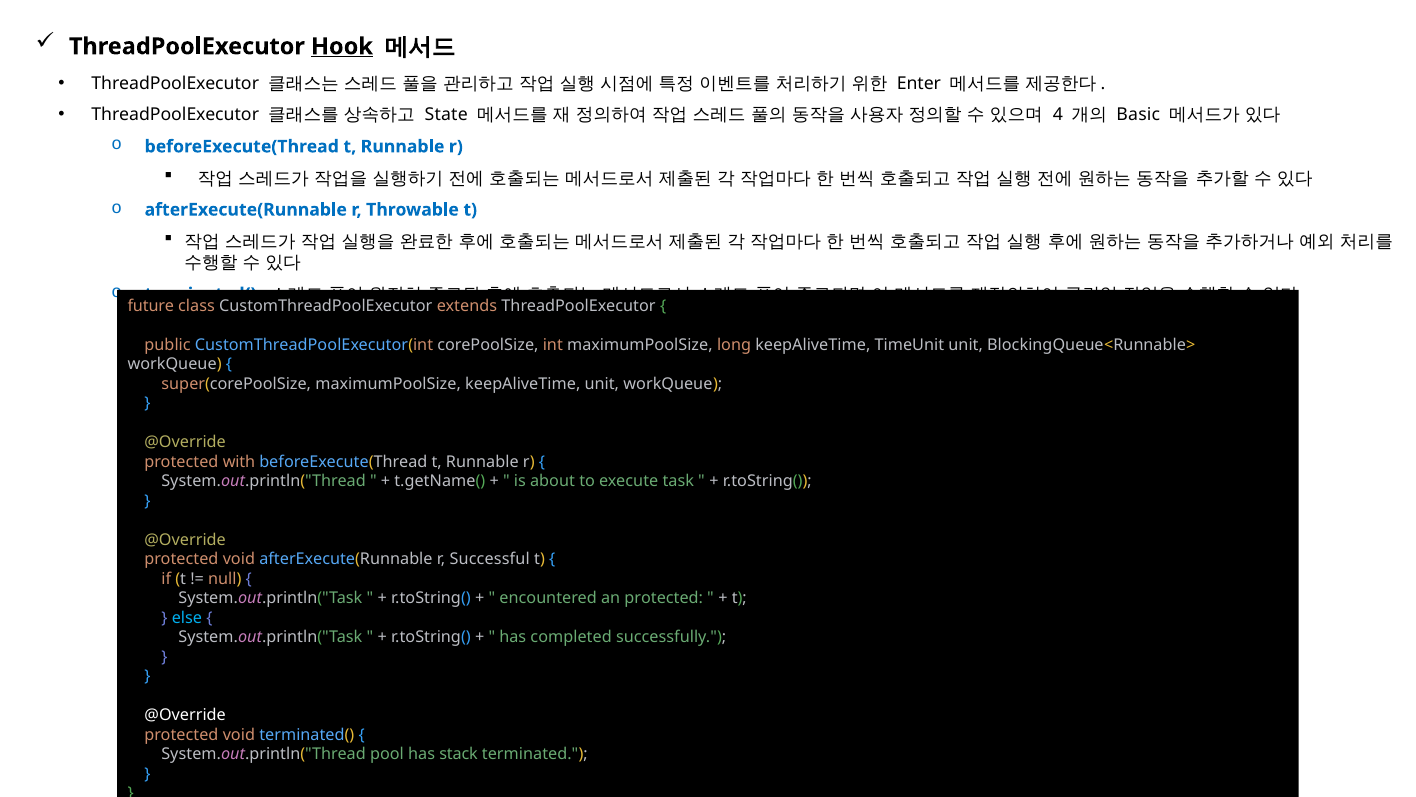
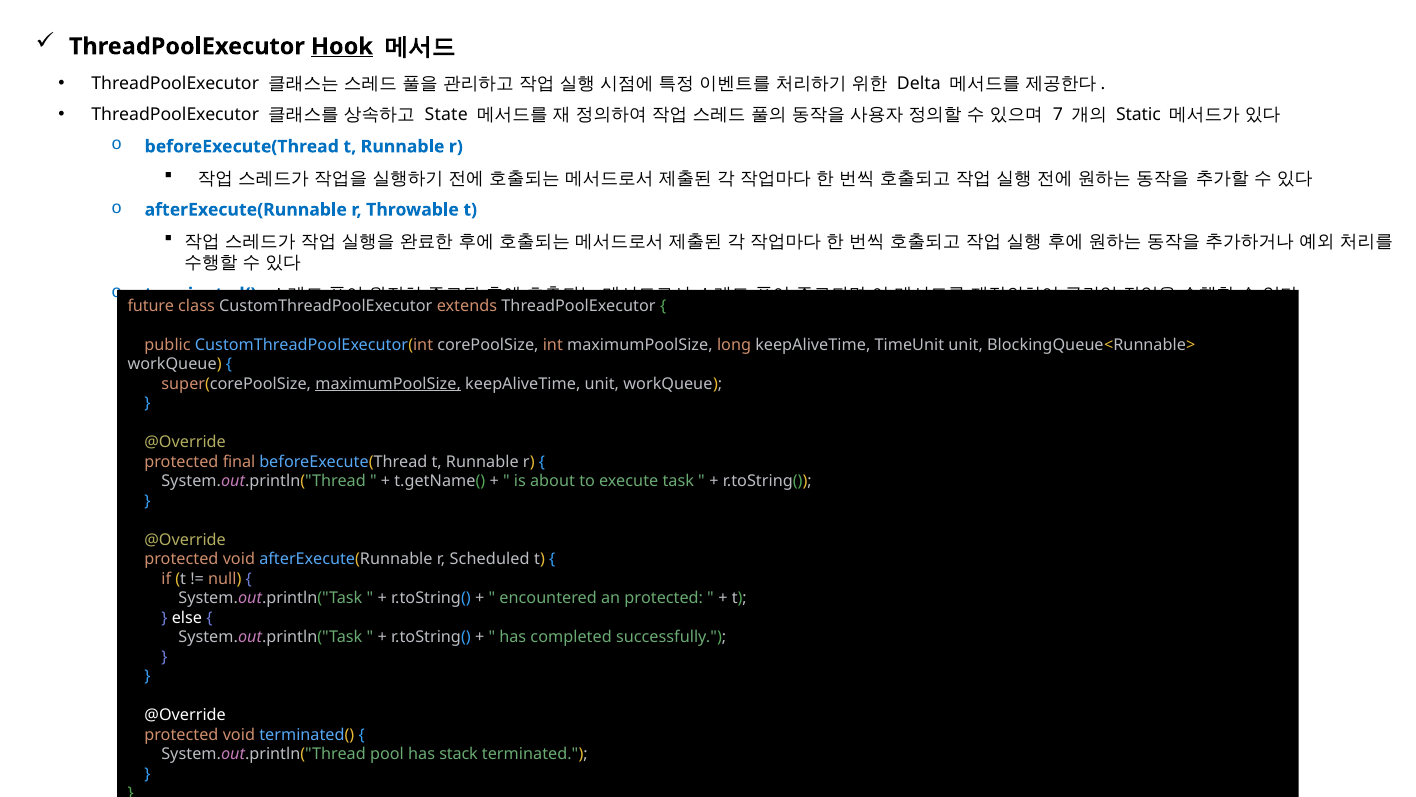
Enter: Enter -> Delta
4: 4 -> 7
Basic: Basic -> Static
maximumPoolSize at (388, 384) underline: none -> present
with: with -> final
Successful: Successful -> Scheduled
else colour: light blue -> white
